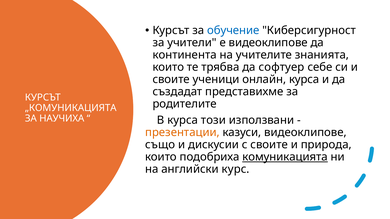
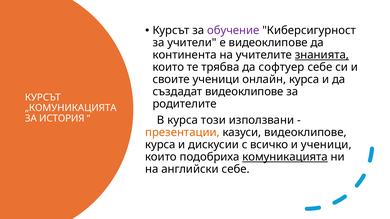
обучение colour: blue -> purple
знанията underline: none -> present
създадат представихме: представихме -> видеоклипове
НАУЧИХА: НАУЧИХА -> ИСТОРИЯ
също at (160, 145): също -> курса
с своите: своите -> всичко
и природа: природа -> ученици
английски курс: курс -> себе
